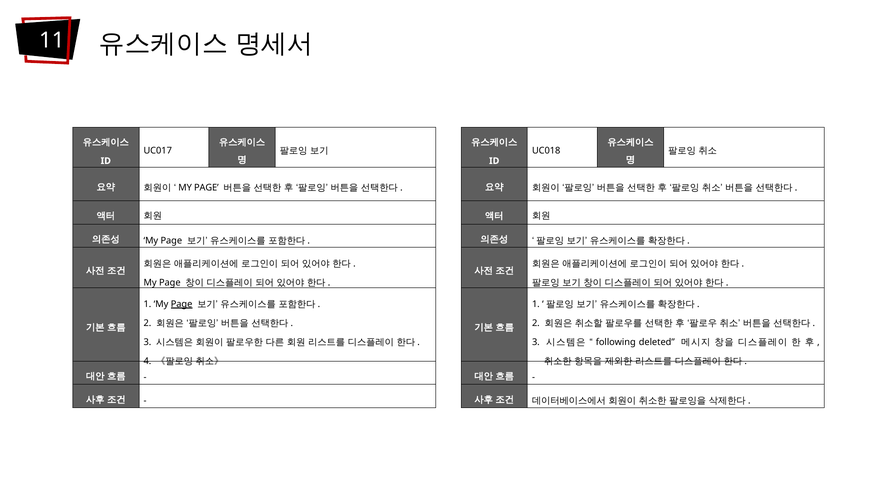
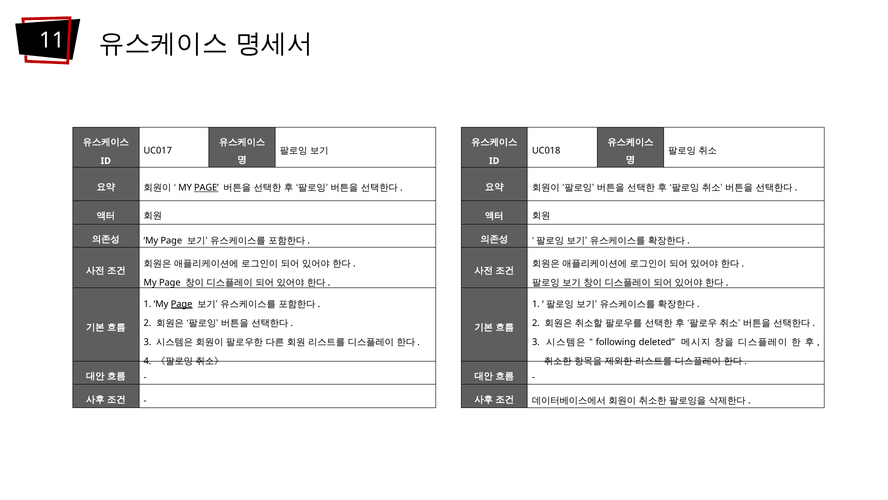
PAGE at (206, 187) underline: none -> present
